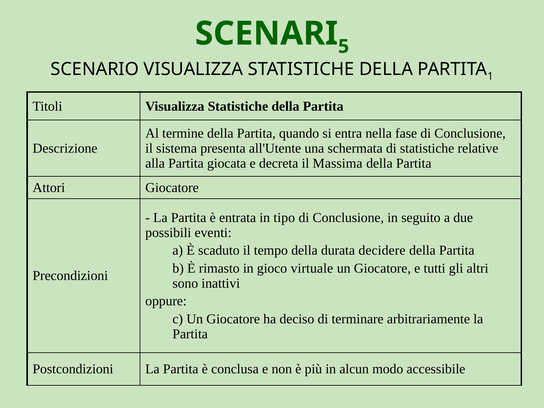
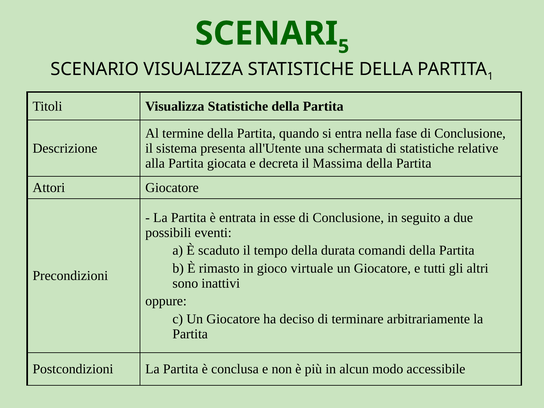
tipo: tipo -> esse
decidere: decidere -> comandi
